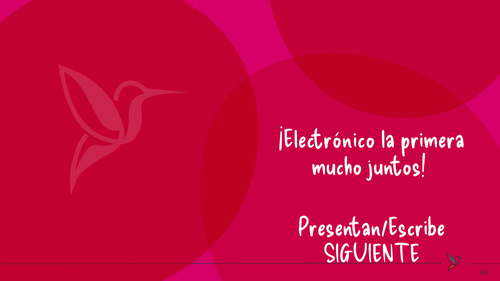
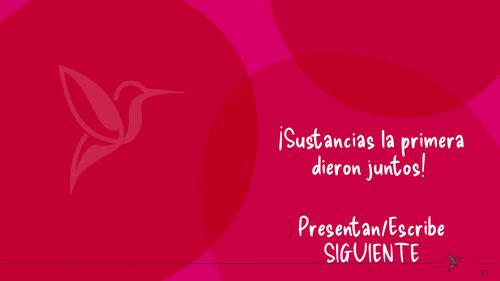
¡Electrónico: ¡Electrónico -> ¡Sustancias
mucho: mucho -> dieron
